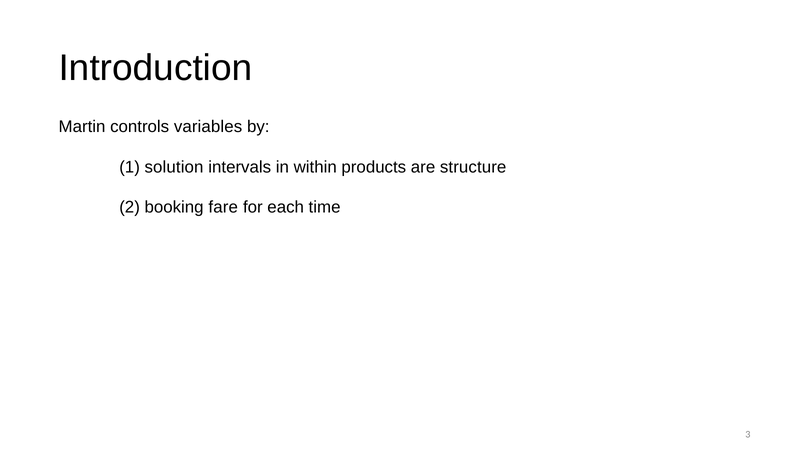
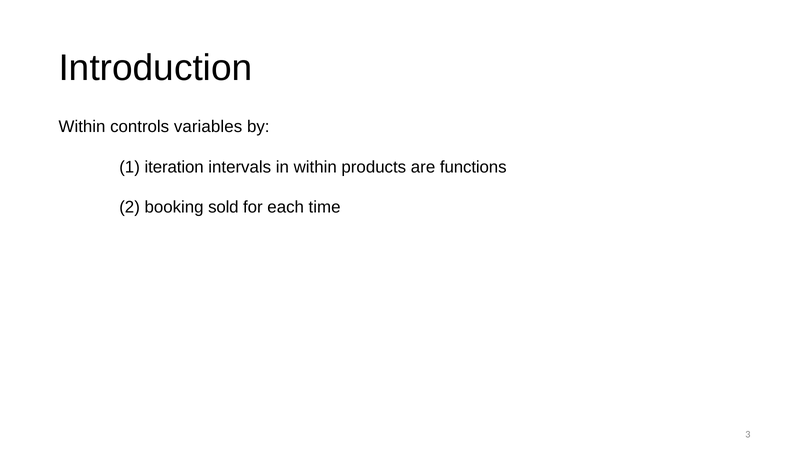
Martin at (82, 127): Martin -> Within
solution: solution -> iteration
structure: structure -> functions
fare: fare -> sold
